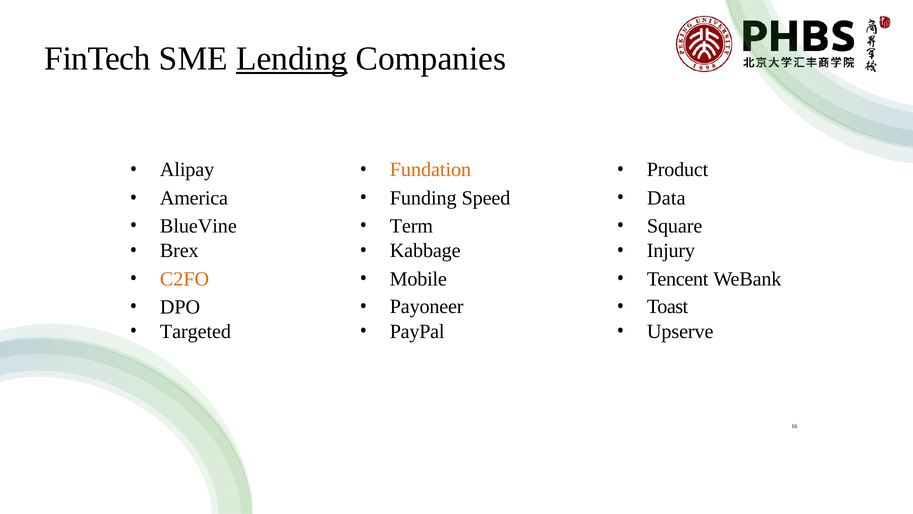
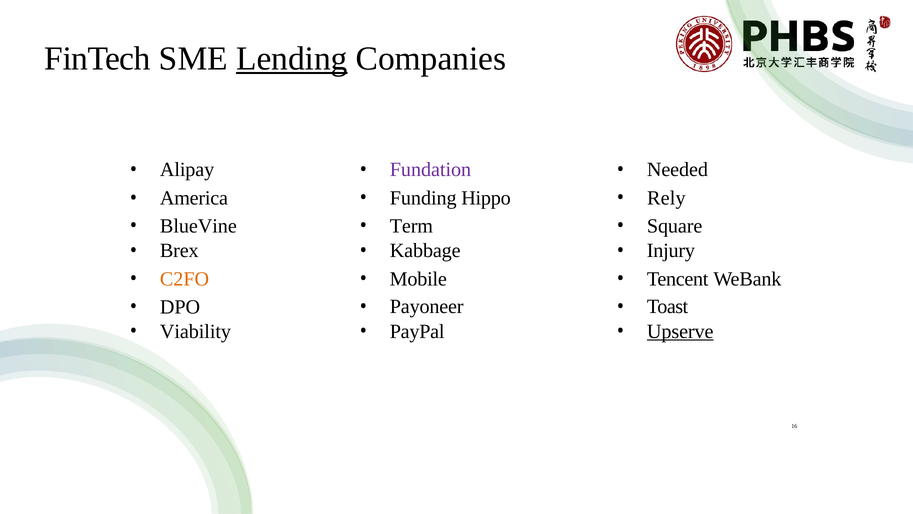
Fundation colour: orange -> purple
Product: Product -> Needed
Speed: Speed -> Hippo
Data: Data -> Rely
Upserve underline: none -> present
Targeted: Targeted -> Viability
